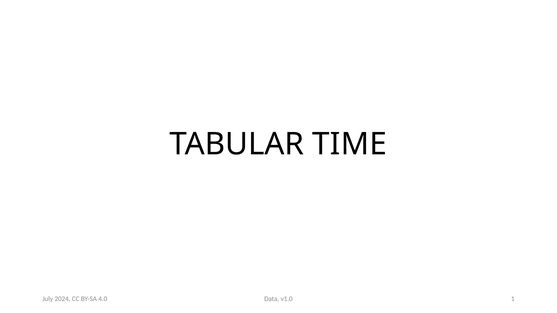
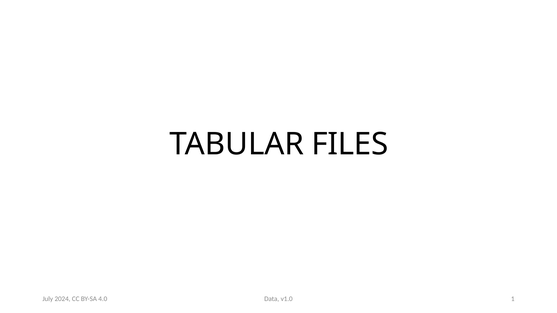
TIME: TIME -> FILES
